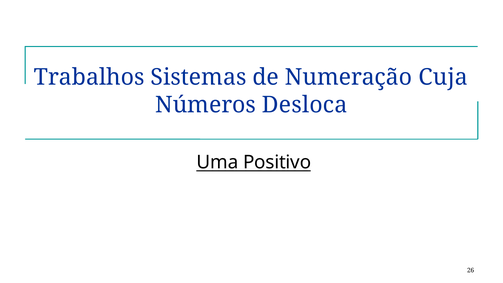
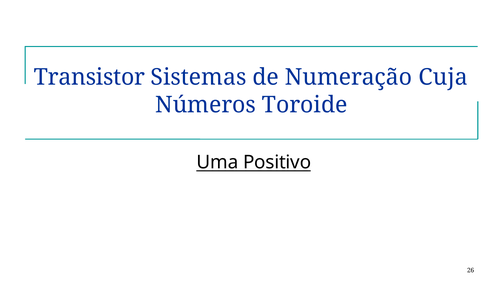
Trabalhos: Trabalhos -> Transistor
Desloca: Desloca -> Toroide
